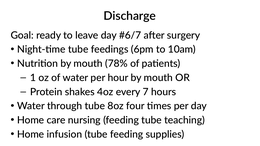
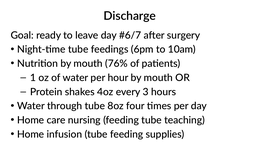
78%: 78% -> 76%
7: 7 -> 3
